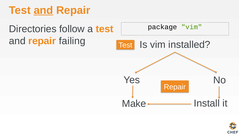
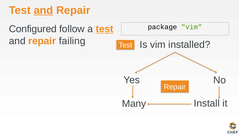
Directories: Directories -> Configured
test at (105, 29) underline: none -> present
Make: Make -> Many
